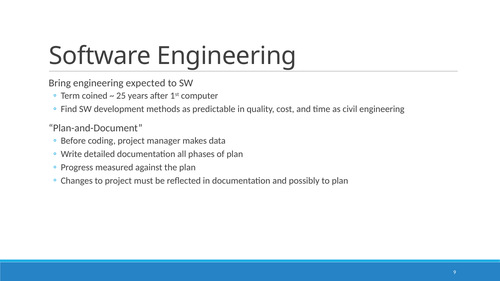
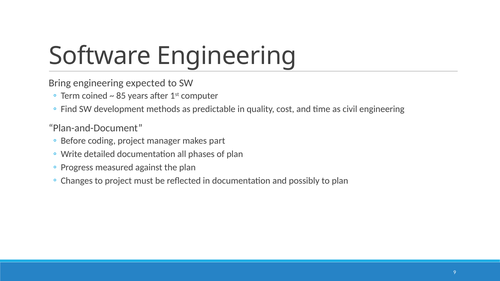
25: 25 -> 85
data: data -> part
